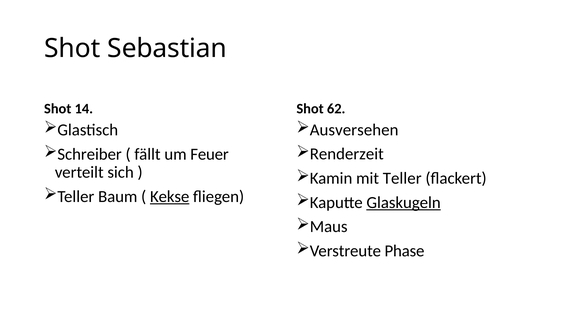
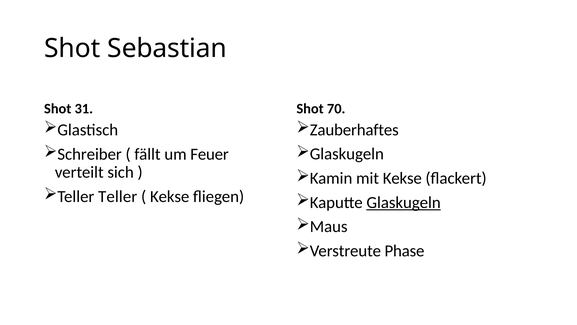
14: 14 -> 31
62: 62 -> 70
Ausversehen: Ausversehen -> Zauberhaftes
Renderzeit at (347, 154): Renderzeit -> Glaskugeln
mit Teller: Teller -> Kekse
Teller Baum: Baum -> Teller
Kekse at (170, 196) underline: present -> none
